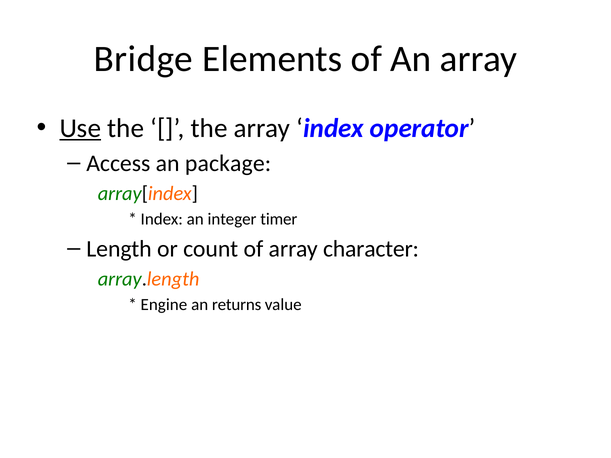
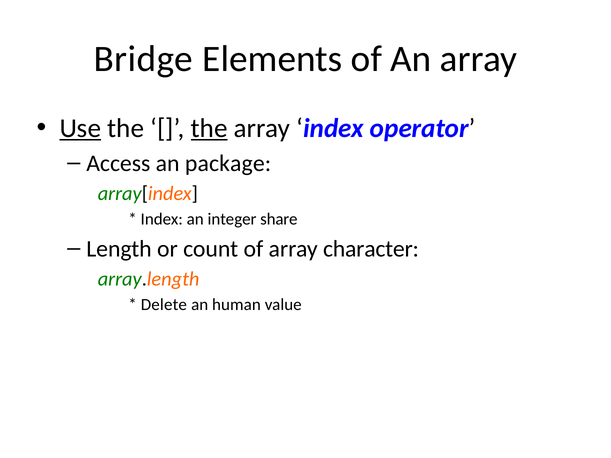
the at (209, 128) underline: none -> present
timer: timer -> share
Engine: Engine -> Delete
returns: returns -> human
